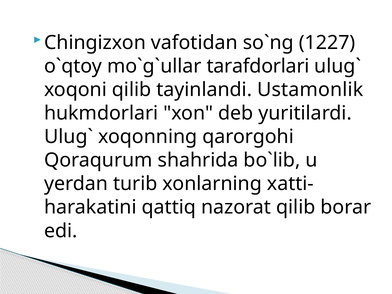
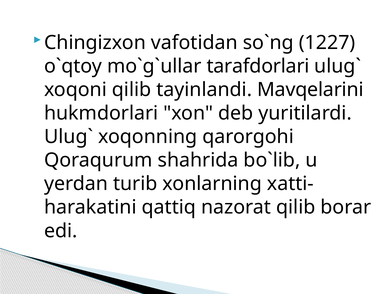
Ustamonlik: Ustamonlik -> Mavqelarini
